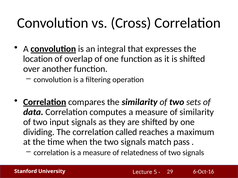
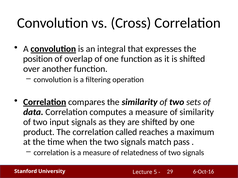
location: location -> position
dividing: dividing -> product
